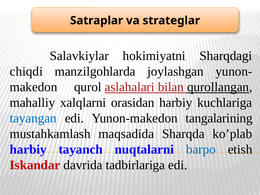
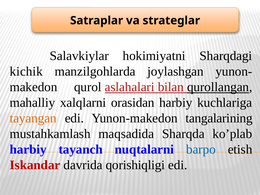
chiqdi: chiqdi -> kichik
tayangan colour: blue -> orange
tadbirlariga: tadbirlariga -> qorishiqligi
